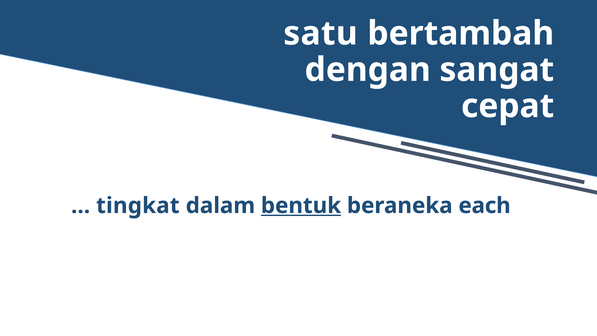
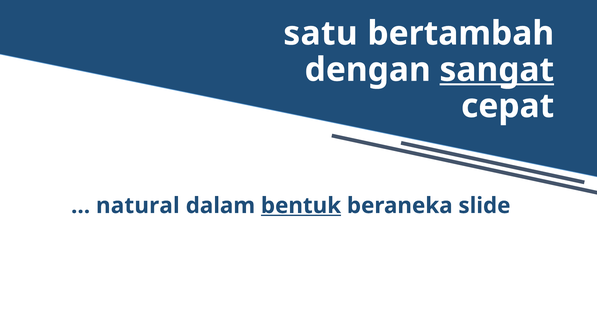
sangat underline: none -> present
tingkat: tingkat -> natural
each: each -> slide
